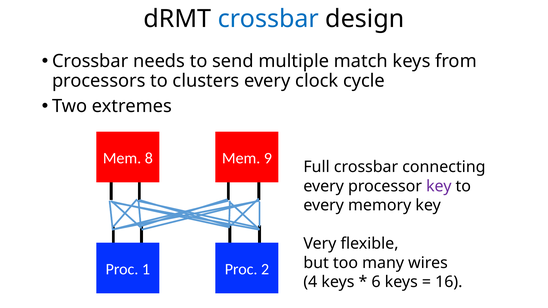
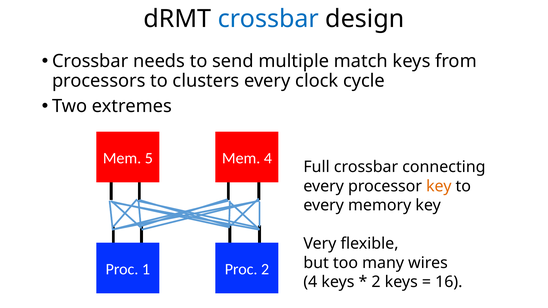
8: 8 -> 5
Mem 9: 9 -> 4
key at (439, 186) colour: purple -> orange
6 at (376, 282): 6 -> 2
